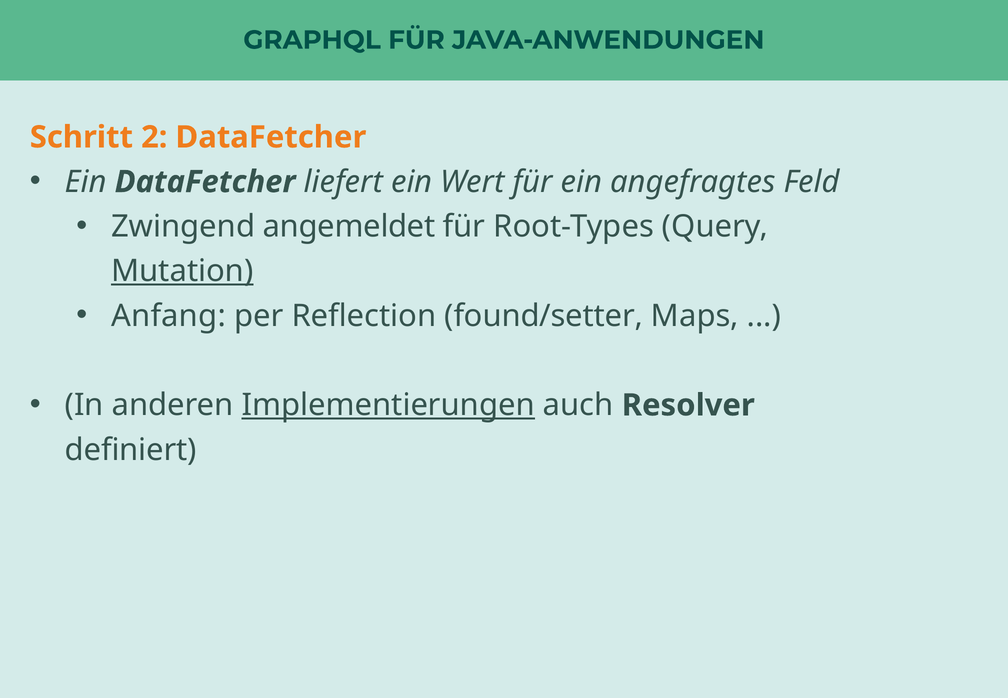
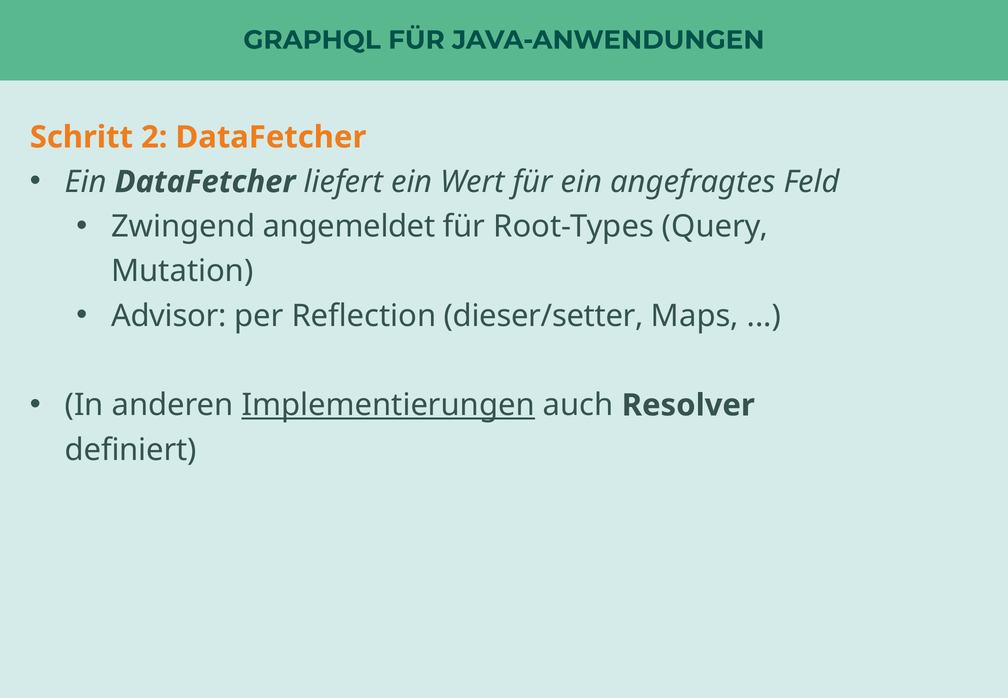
Mutation underline: present -> none
Anfang: Anfang -> Advisor
found/setter: found/setter -> dieser/setter
